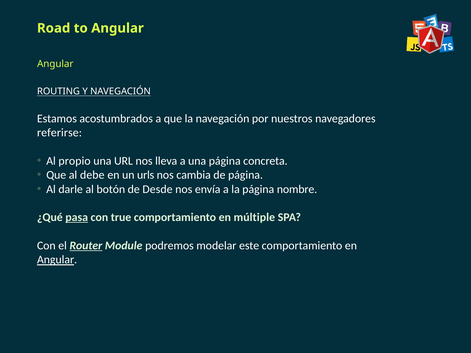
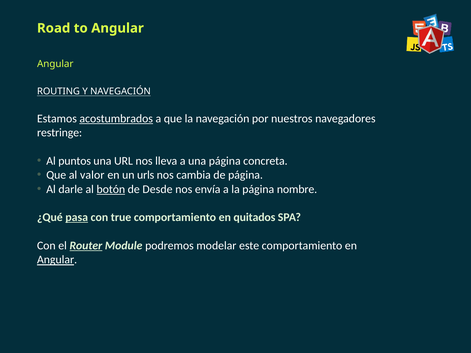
acostumbrados underline: none -> present
referirse: referirse -> restringe
propio: propio -> puntos
debe: debe -> valor
botón underline: none -> present
múltiple: múltiple -> quitados
